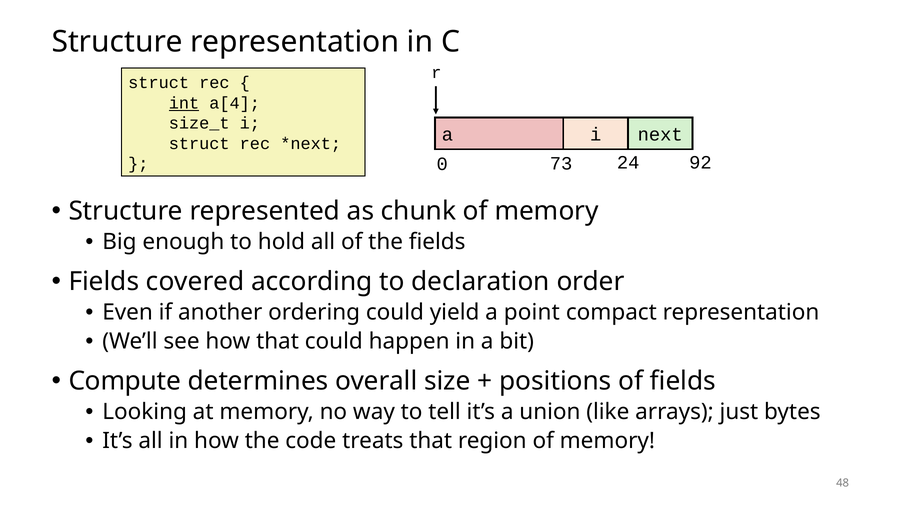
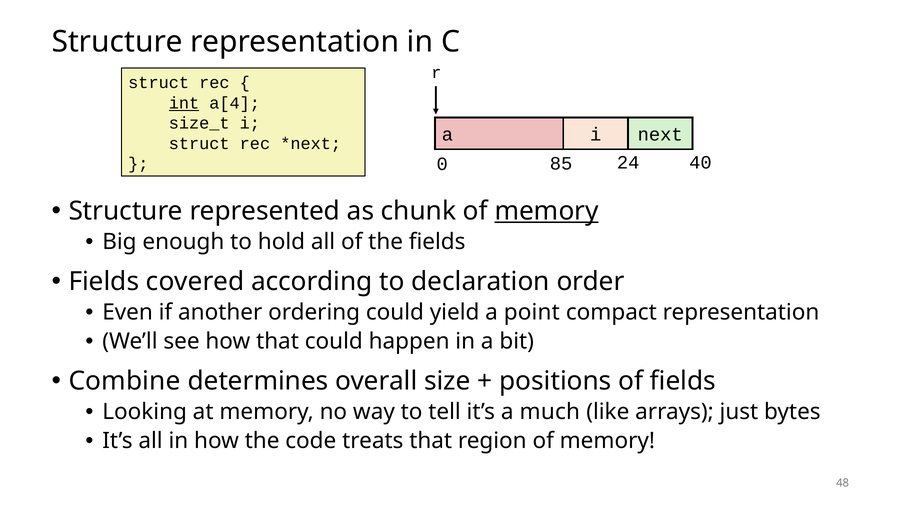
73: 73 -> 85
92: 92 -> 40
memory at (547, 211) underline: none -> present
Compute: Compute -> Combine
union: union -> much
